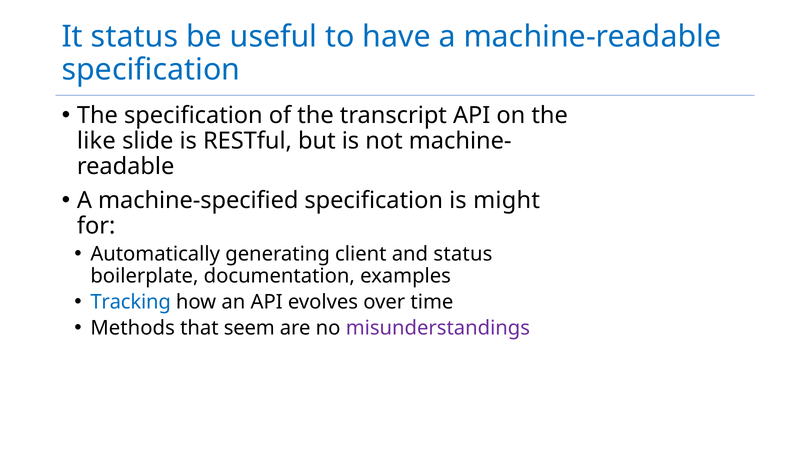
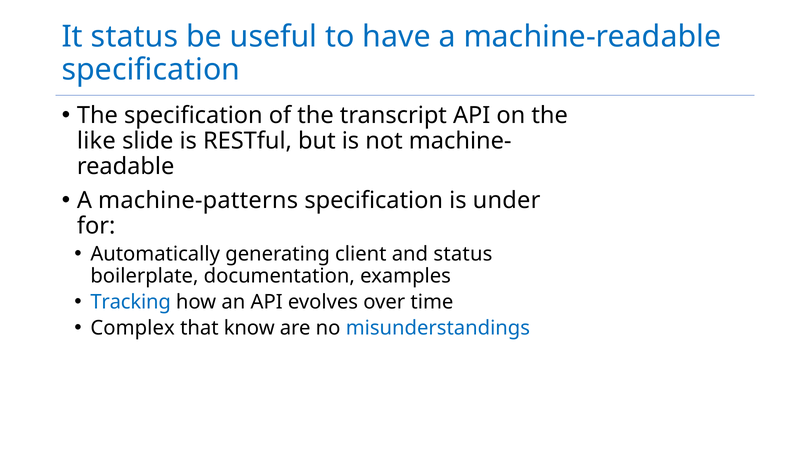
machine-specified: machine-specified -> machine-patterns
might: might -> under
Methods: Methods -> Complex
seem: seem -> know
misunderstandings colour: purple -> blue
